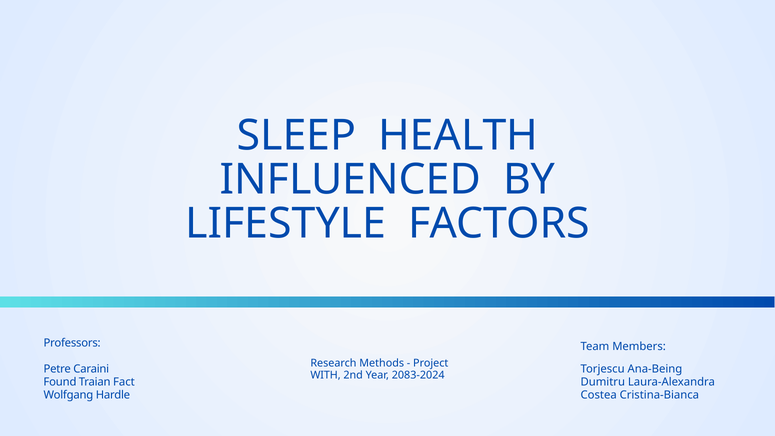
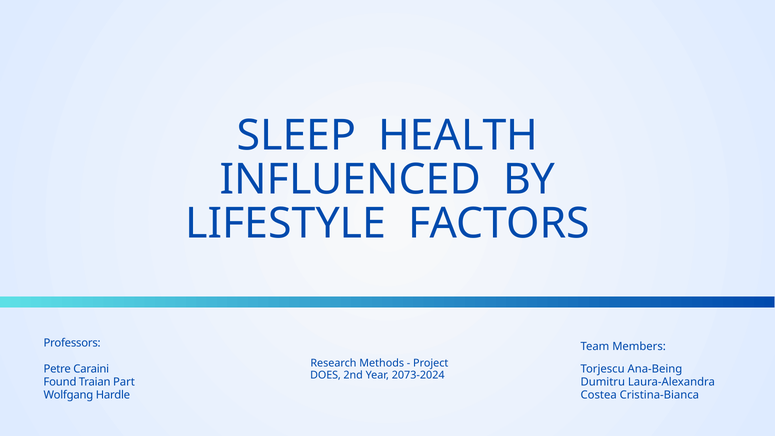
WITH: WITH -> DOES
2083-2024: 2083-2024 -> 2073-2024
Fact: Fact -> Part
